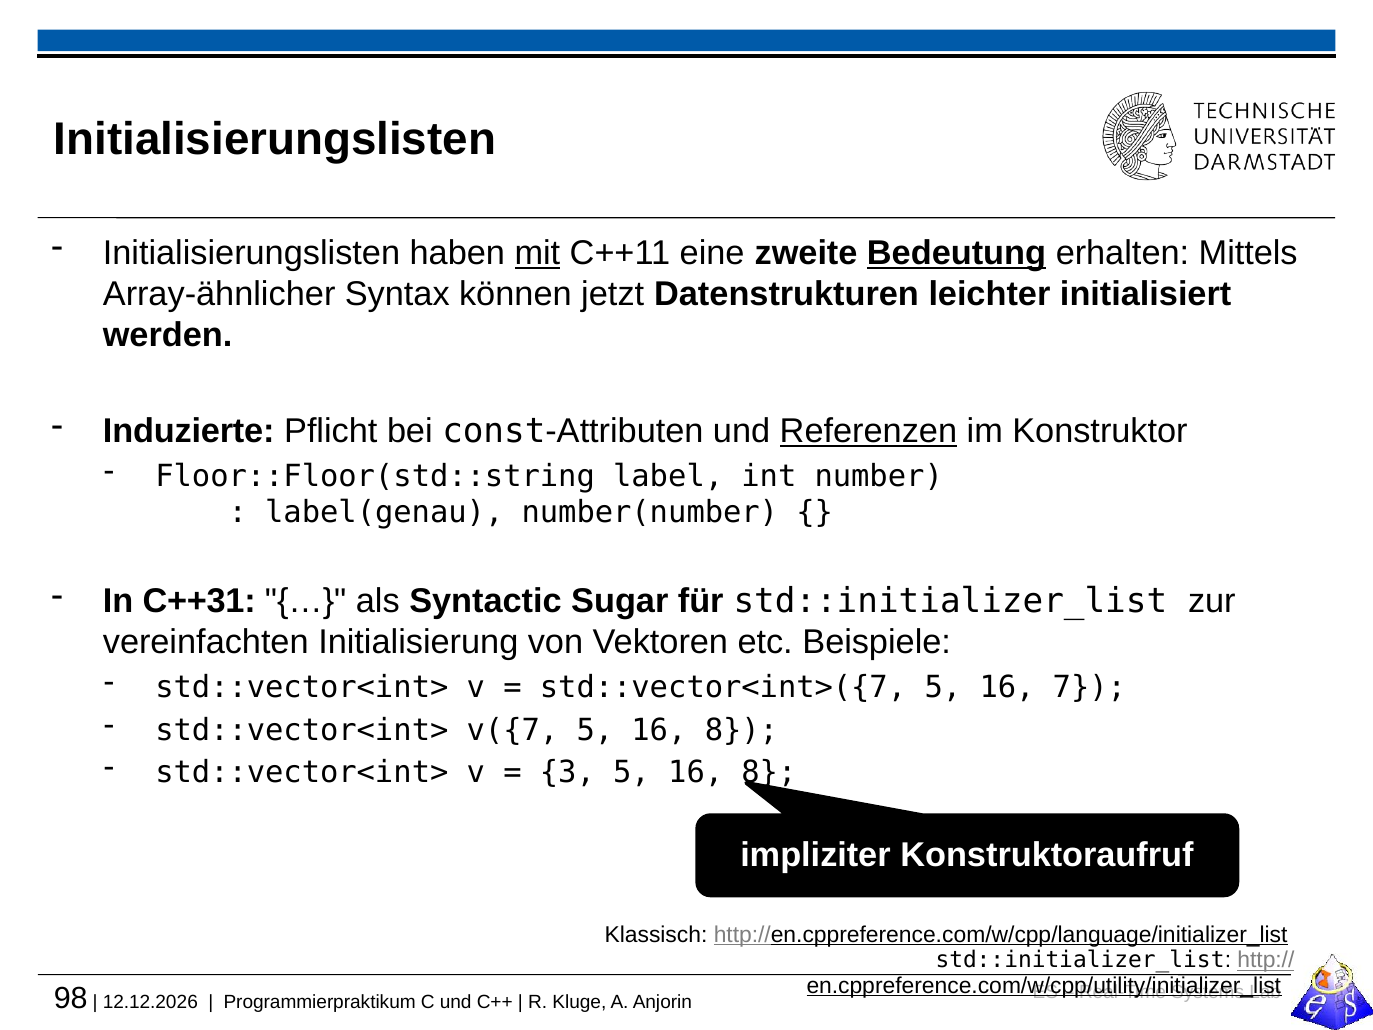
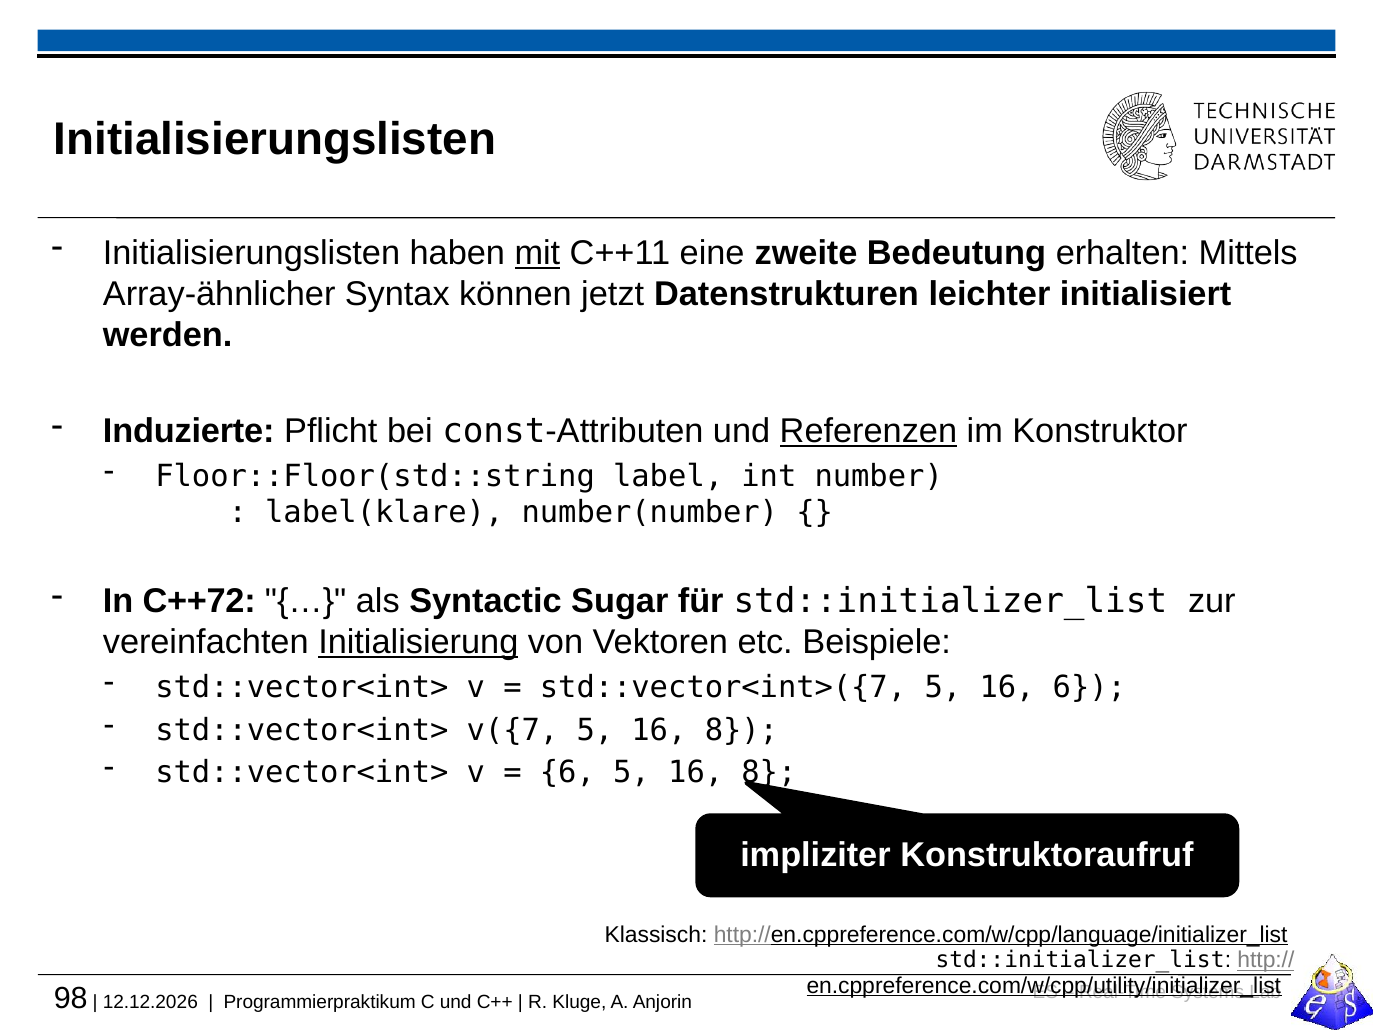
Bedeutung underline: present -> none
label(genau: label(genau -> label(klare
C++31: C++31 -> C++72
Initialisierung underline: none -> present
16 7: 7 -> 6
3 at (567, 773): 3 -> 6
